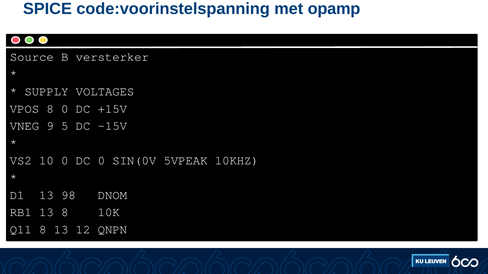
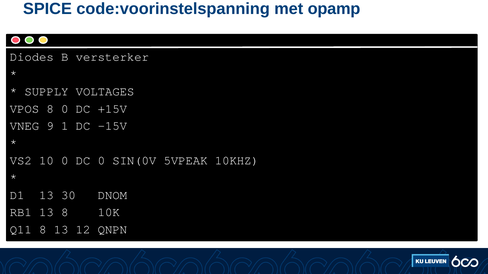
Source: Source -> Diodes
5: 5 -> 1
98: 98 -> 30
